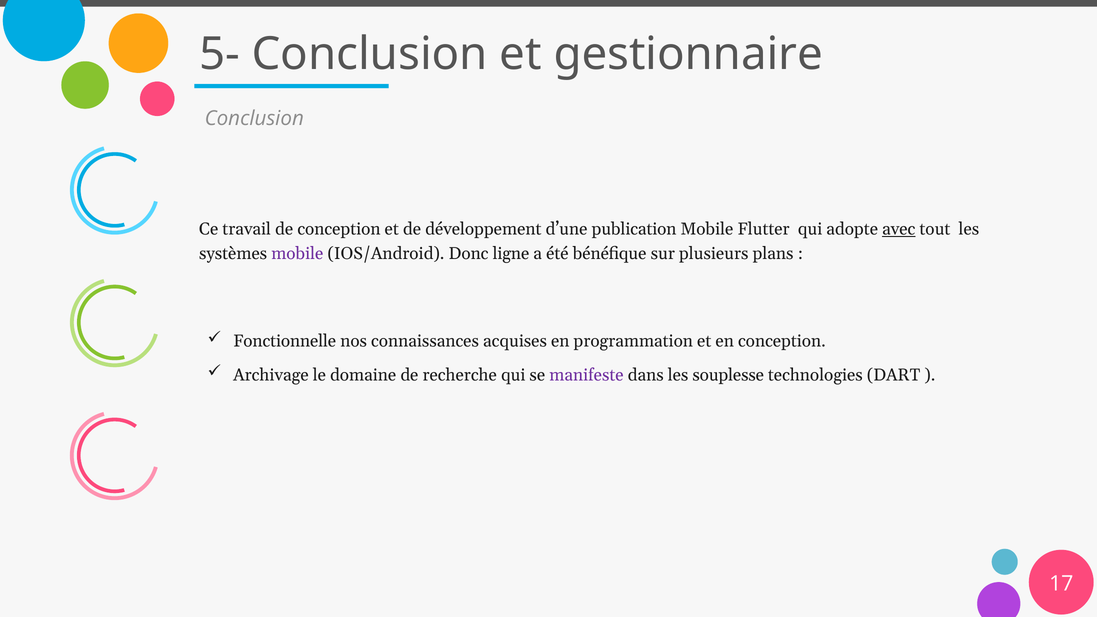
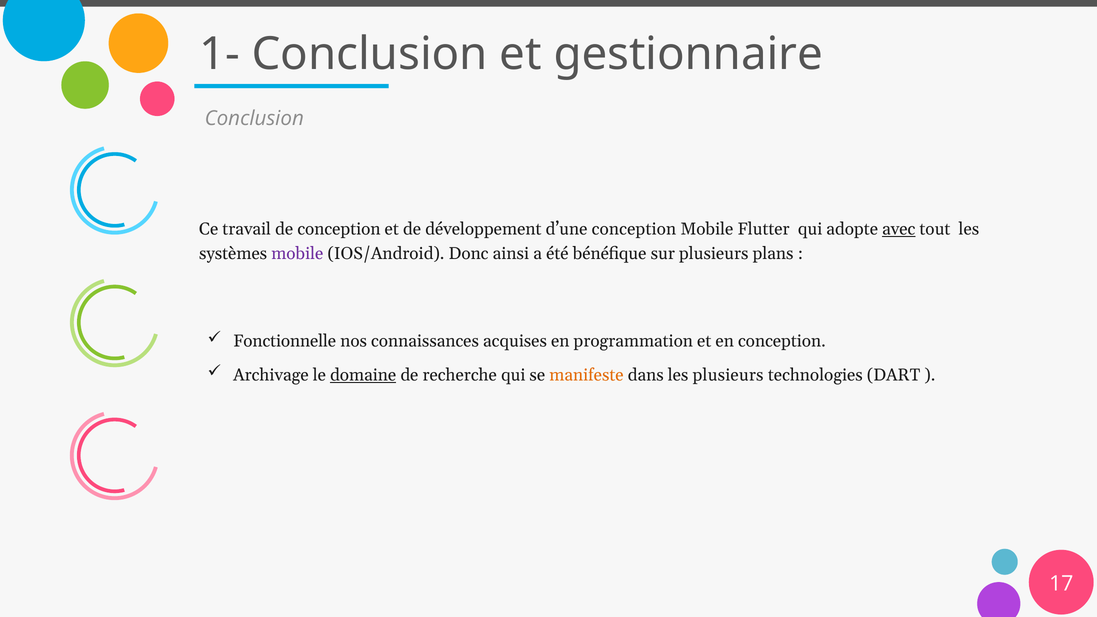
5-: 5- -> 1-
d’une publication: publication -> conception
ligne: ligne -> ainsi
domaine underline: none -> present
manifeste colour: purple -> orange
les souplesse: souplesse -> plusieurs
